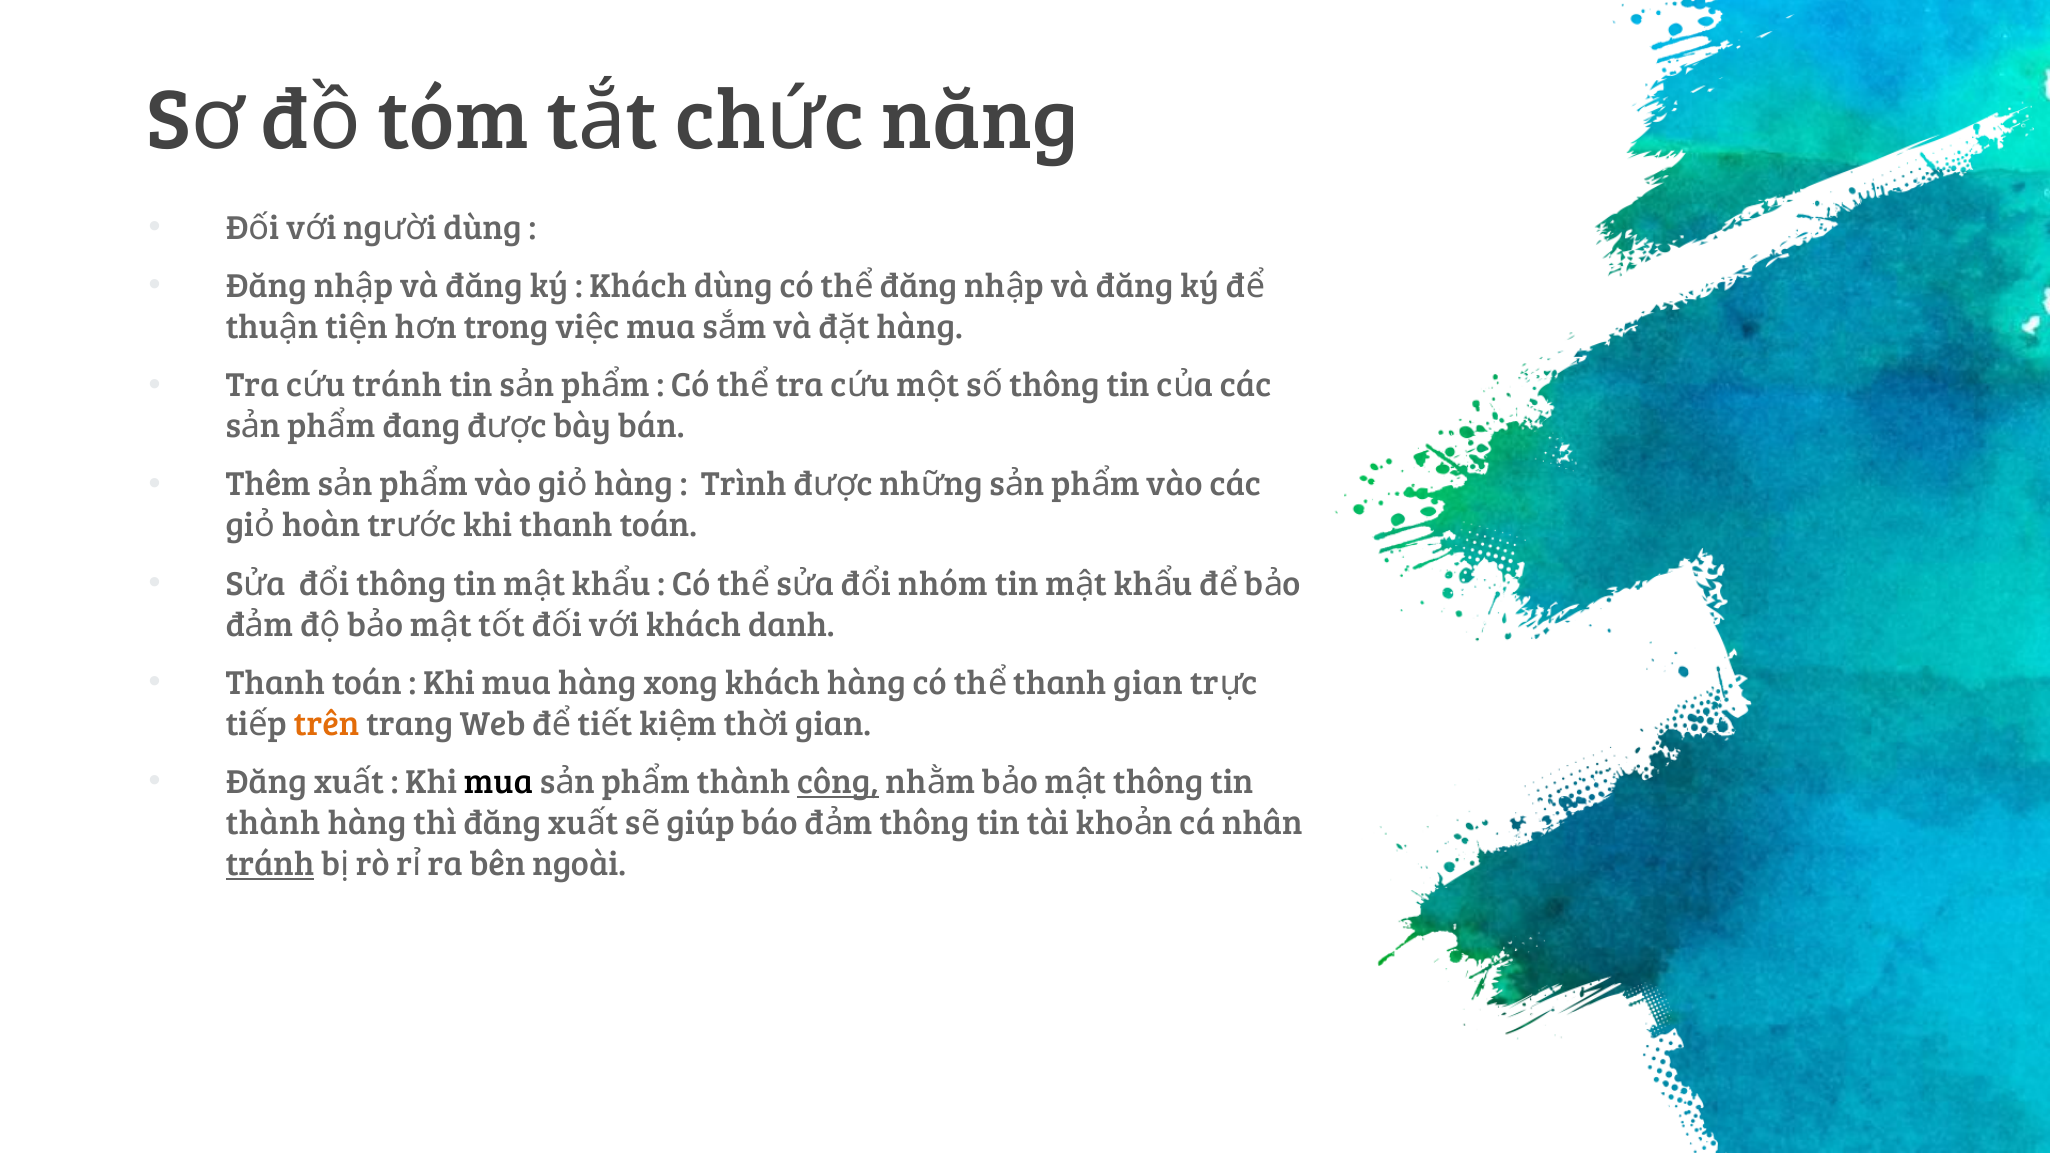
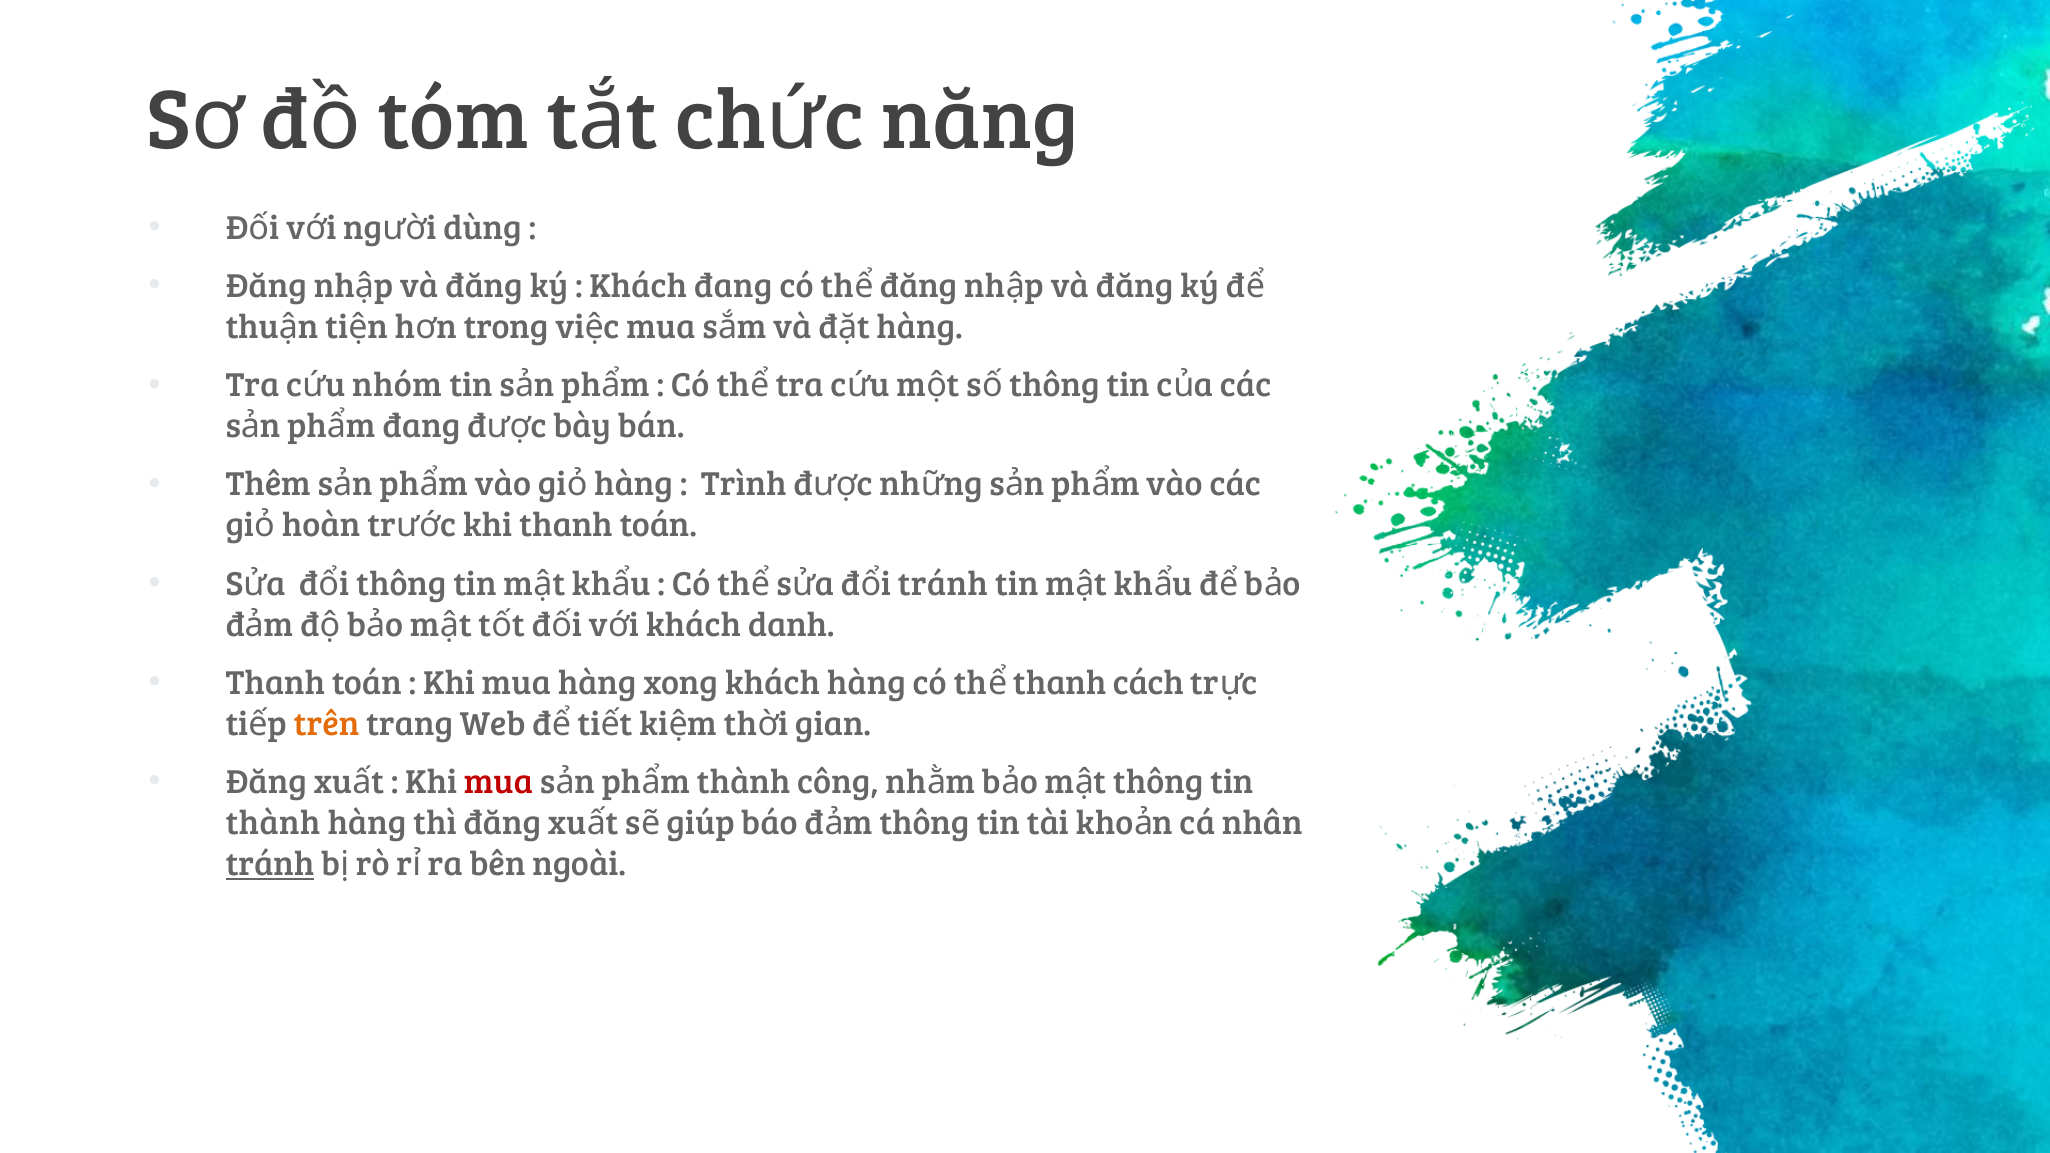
Khách dùng: dùng -> đang
tránh at (397, 386): tránh -> nhóm
nhóm at (943, 584): nhóm -> tránh
thanh gian: gian -> cách
mua at (498, 782) colour: black -> red
công underline: present -> none
